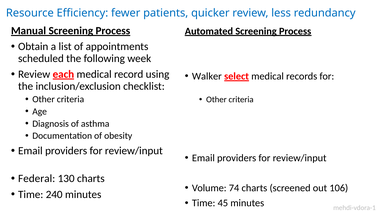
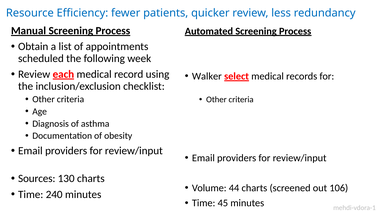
Federal: Federal -> Sources
74: 74 -> 44
